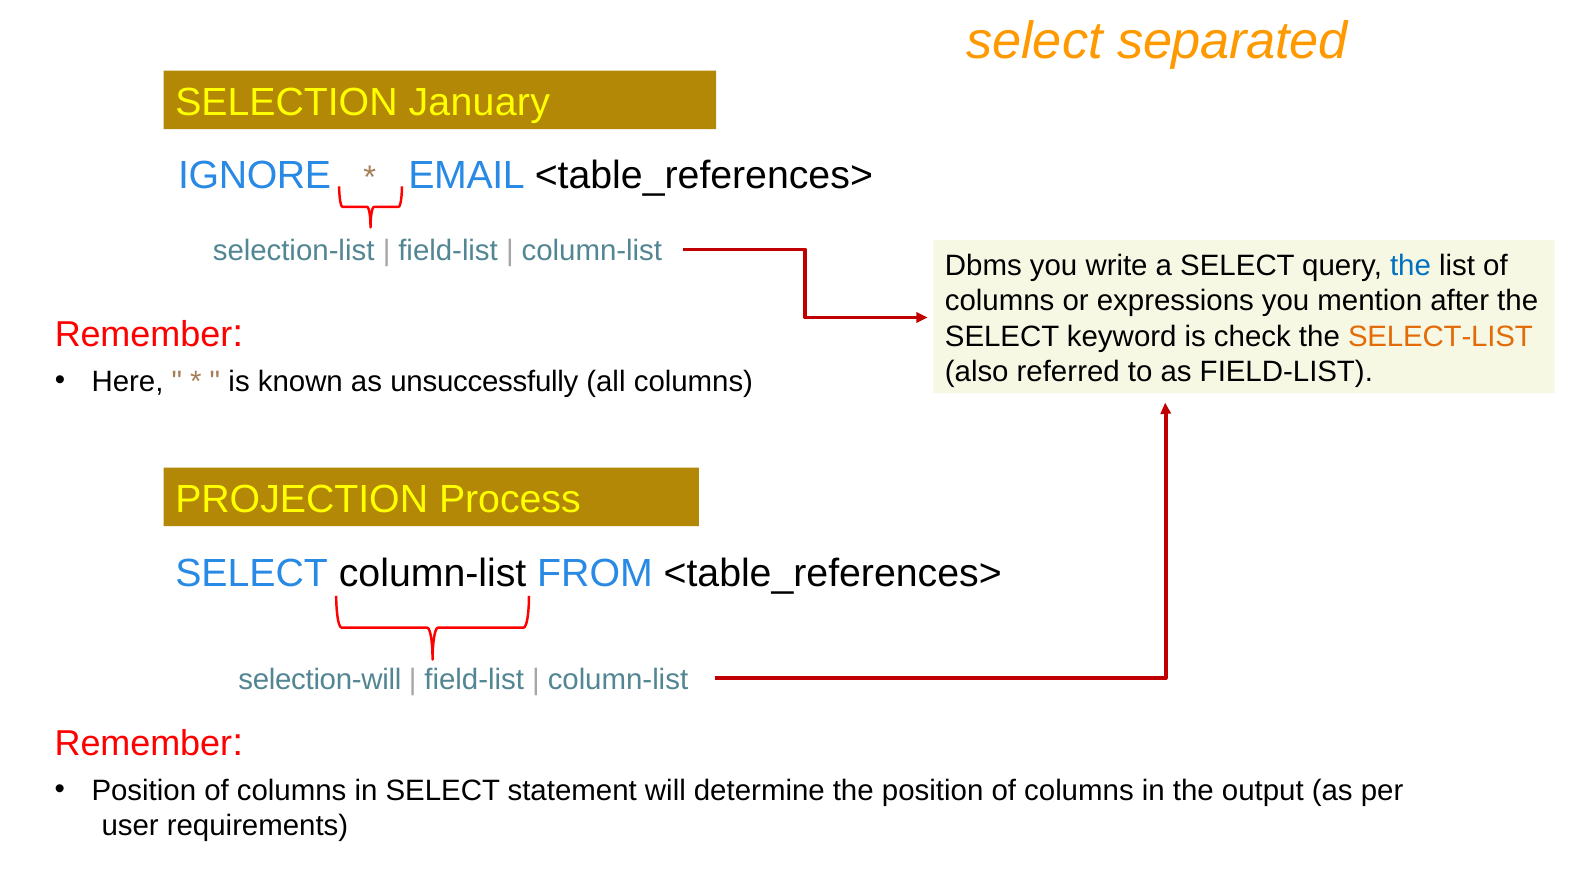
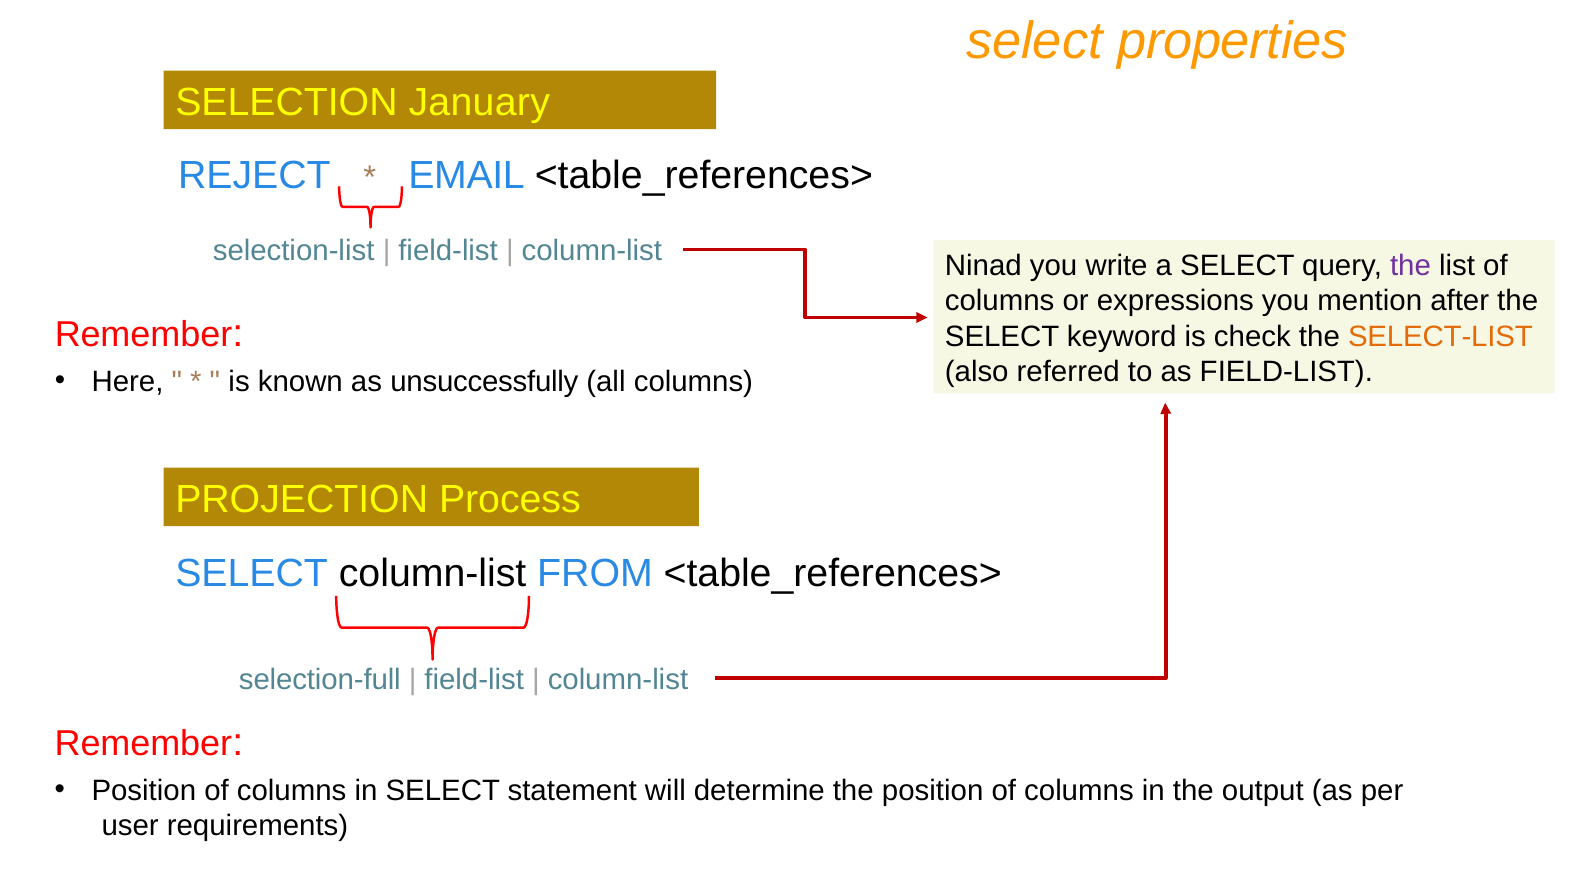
separated: separated -> properties
IGNORE: IGNORE -> REJECT
Dbms: Dbms -> Ninad
the at (1411, 266) colour: blue -> purple
selection-will: selection-will -> selection-full
